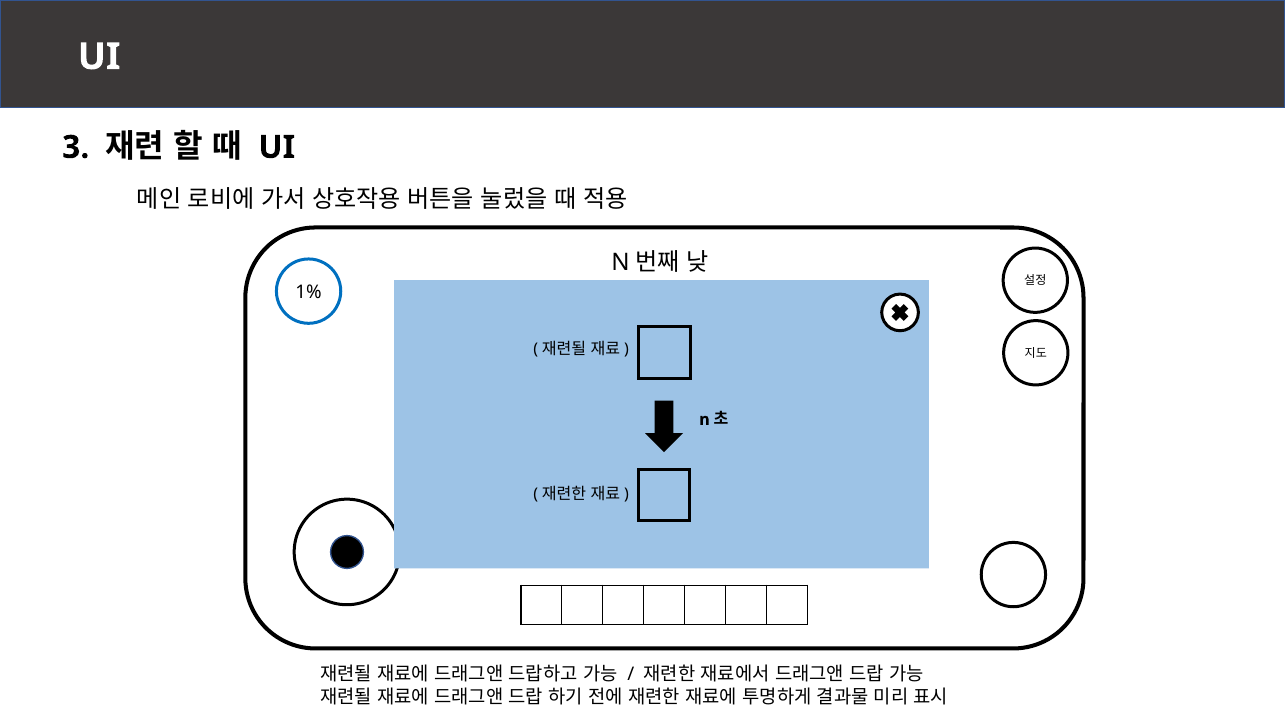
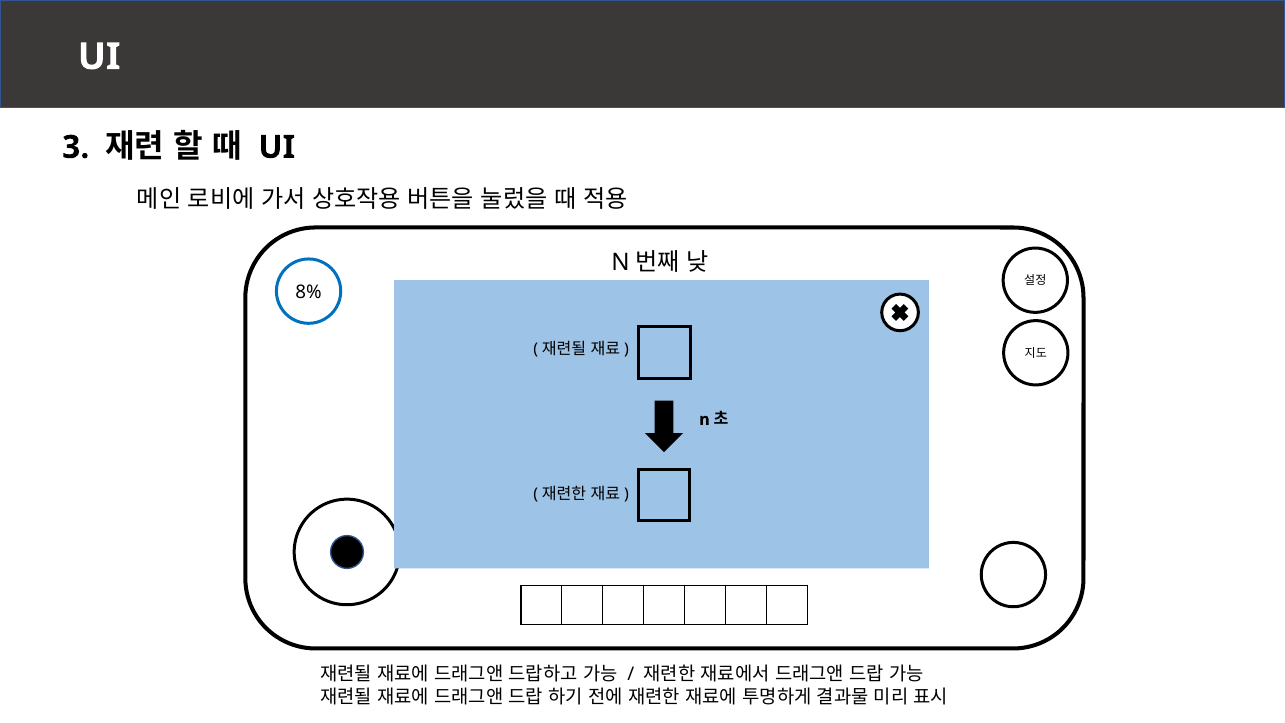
1%: 1% -> 8%
